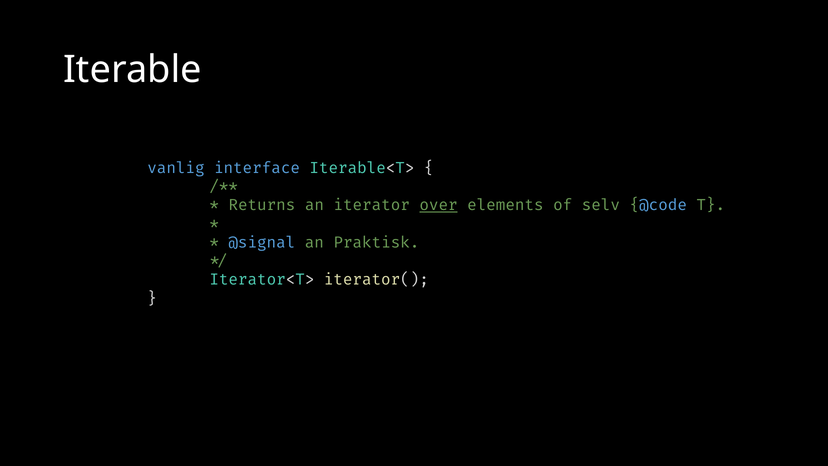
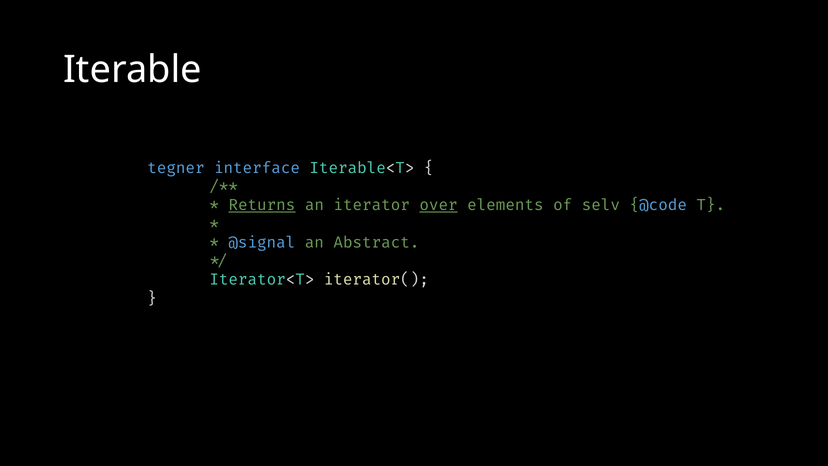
vanlig: vanlig -> tegner
Returns underline: none -> present
Praktisk: Praktisk -> Abstract
